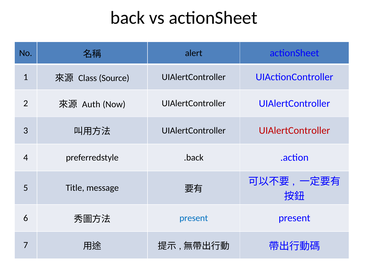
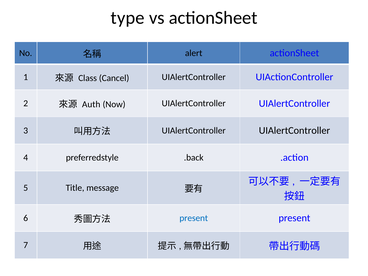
back: back -> type
Source: Source -> Cancel
UIAlertController at (294, 131) colour: red -> black
